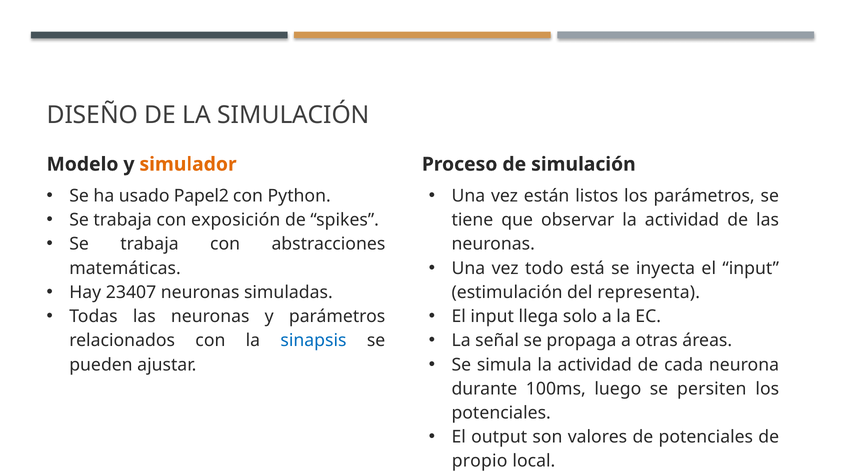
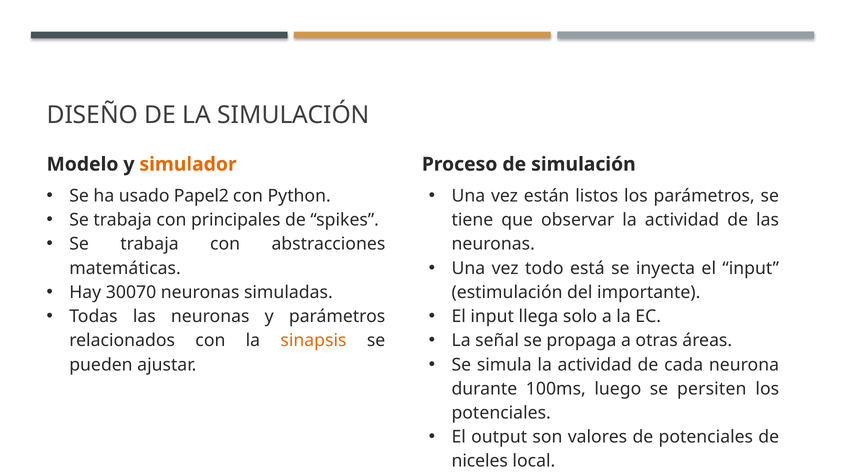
exposición: exposición -> principales
23407: 23407 -> 30070
representa: representa -> importante
sinapsis colour: blue -> orange
propio: propio -> niceles
